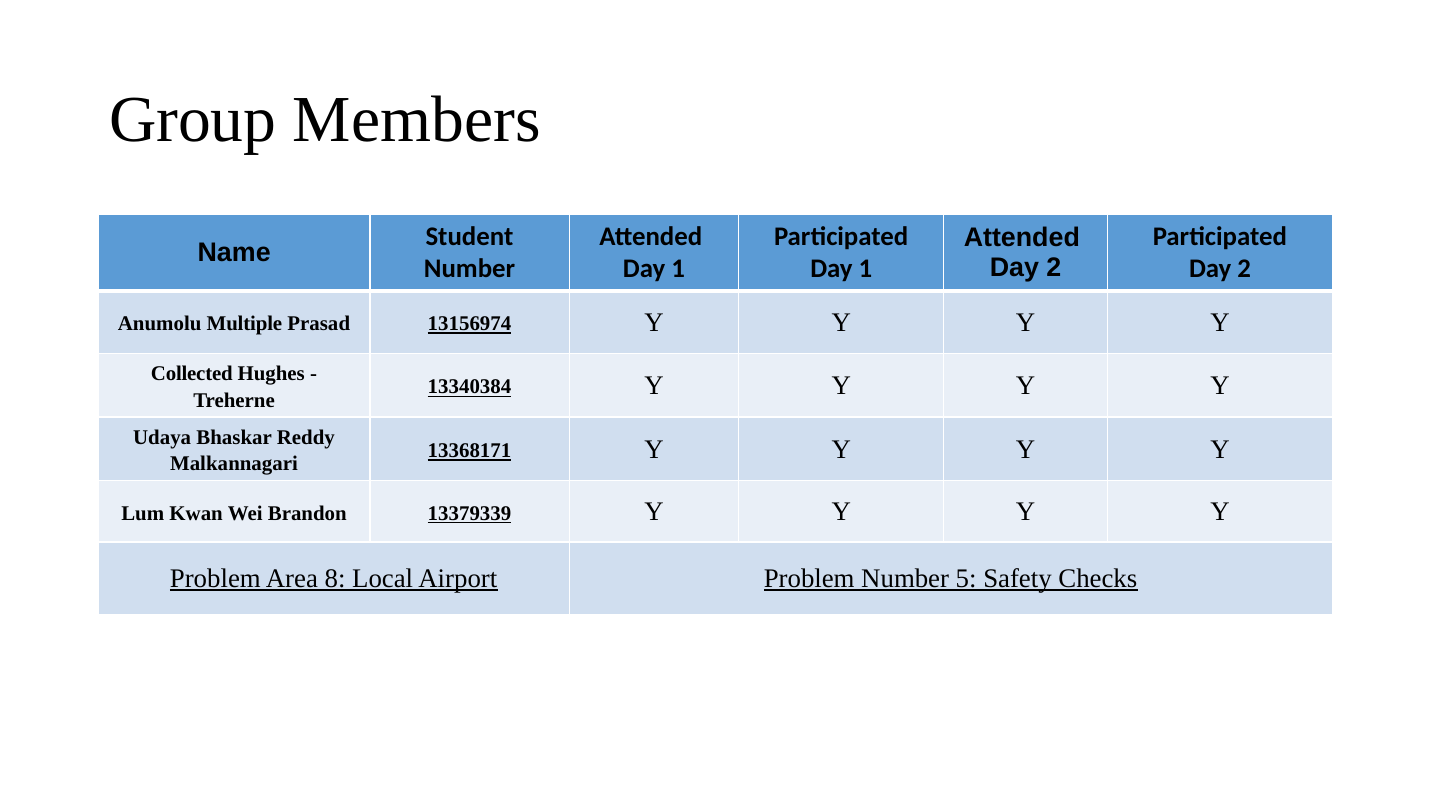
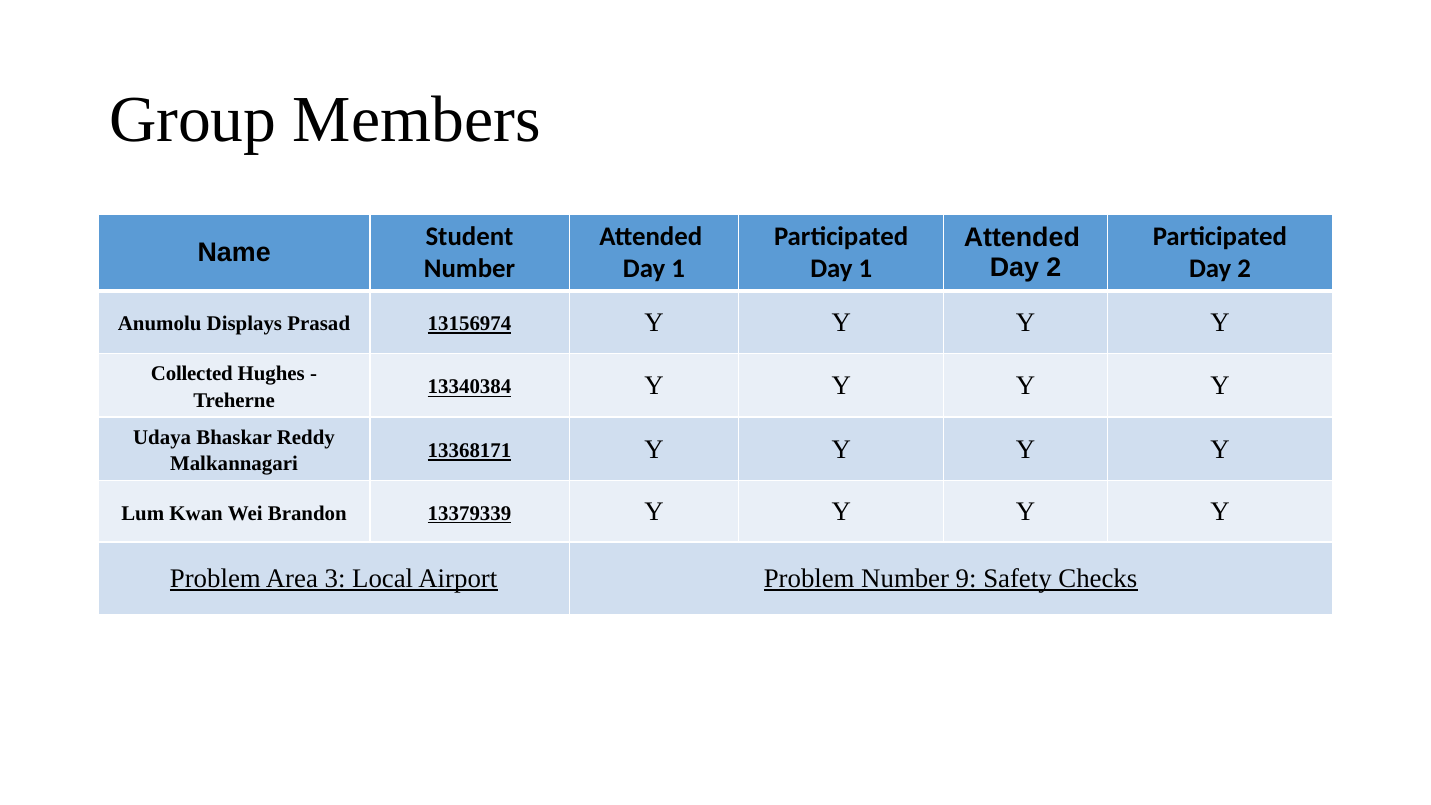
Multiple: Multiple -> Displays
8: 8 -> 3
5: 5 -> 9
